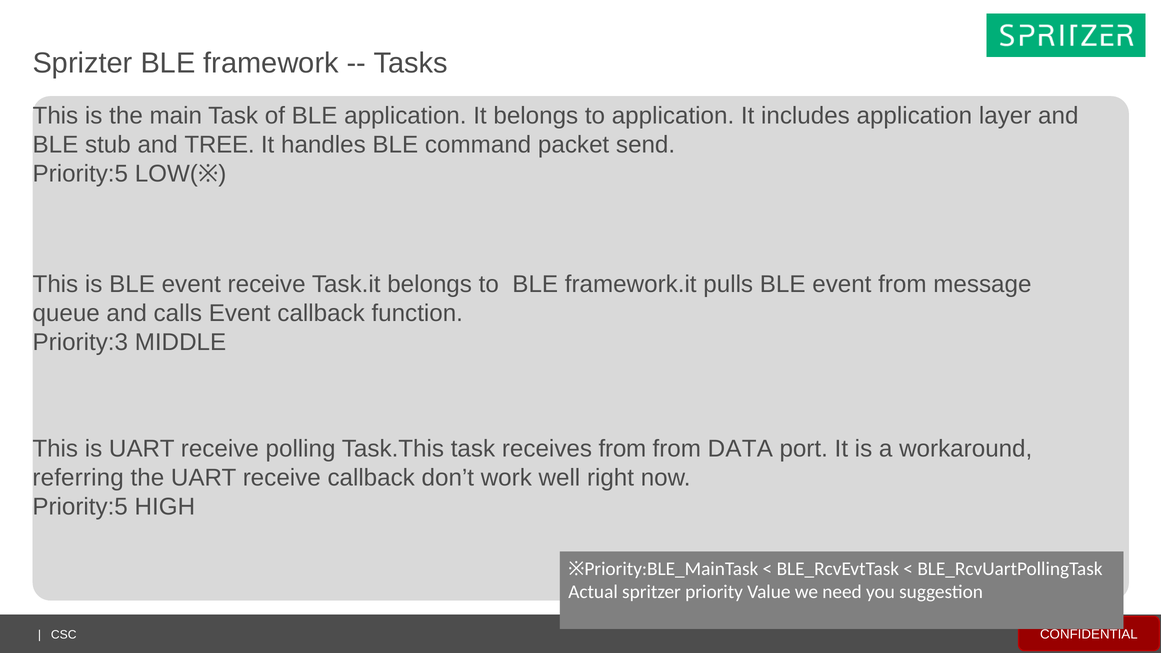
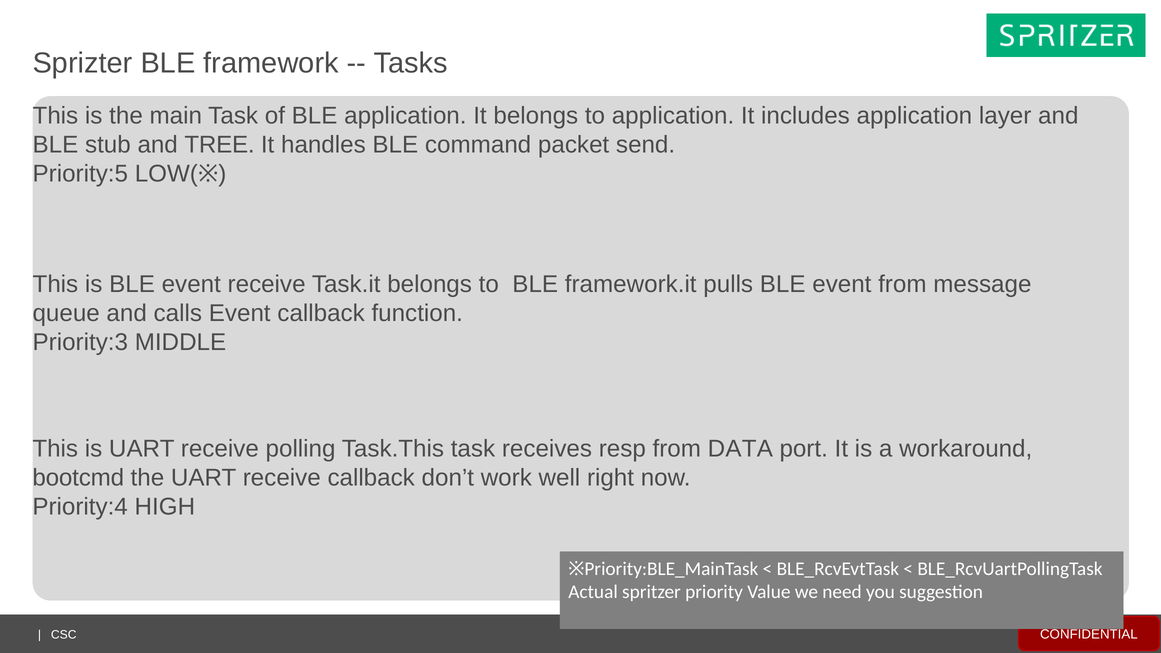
receives from: from -> resp
referring: referring -> bootcmd
Priority:5 at (80, 507): Priority:5 -> Priority:4
